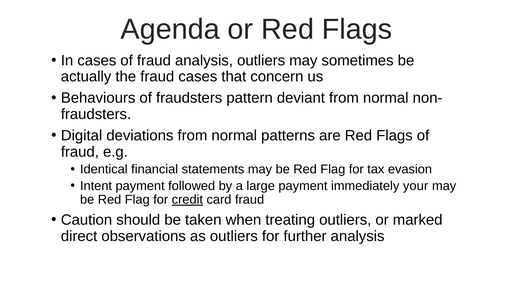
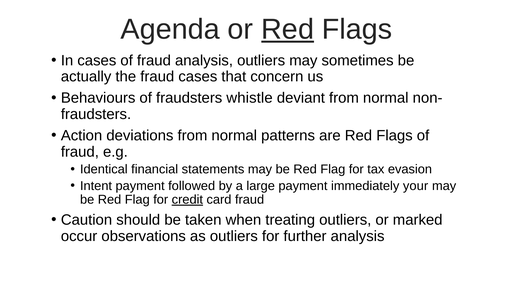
Red at (288, 29) underline: none -> present
pattern: pattern -> whistle
Digital: Digital -> Action
direct: direct -> occur
